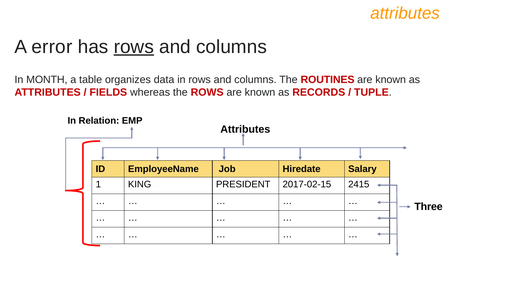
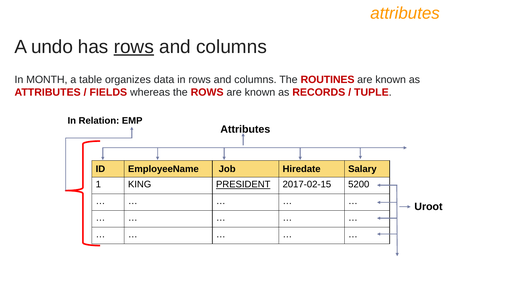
error: error -> undo
PRESIDENT underline: none -> present
2415: 2415 -> 5200
Three: Three -> Uroot
